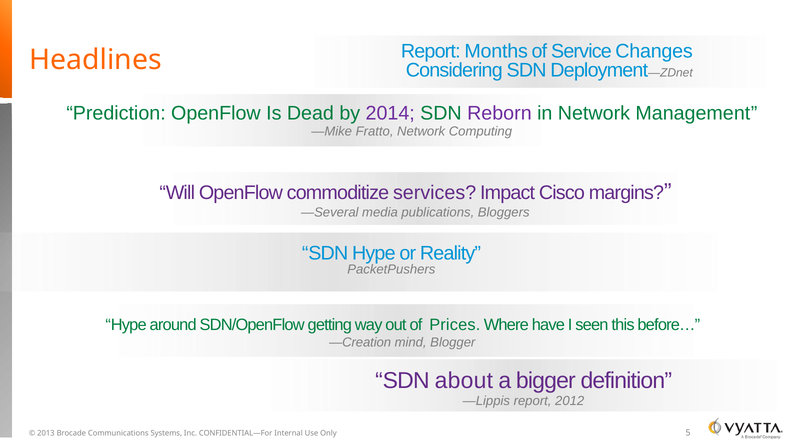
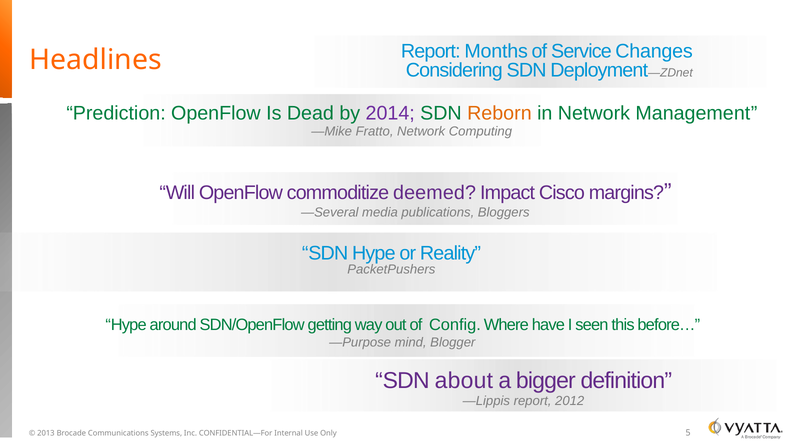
Reborn colour: purple -> orange
services: services -> deemed
Prices: Prices -> Config
—Creation: —Creation -> —Purpose
